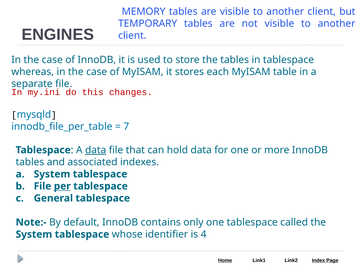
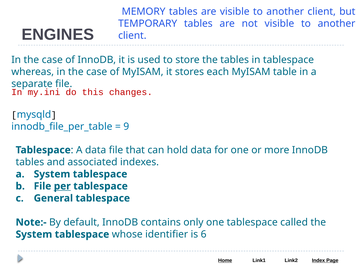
7: 7 -> 9
data at (96, 150) underline: present -> none
4: 4 -> 6
